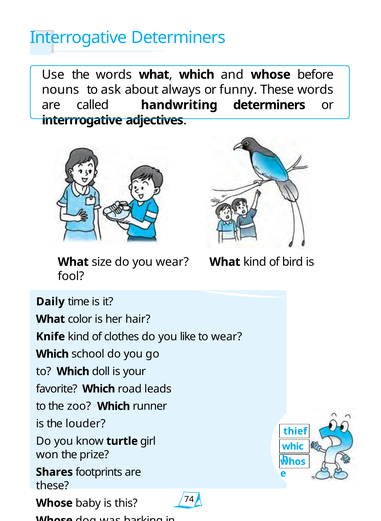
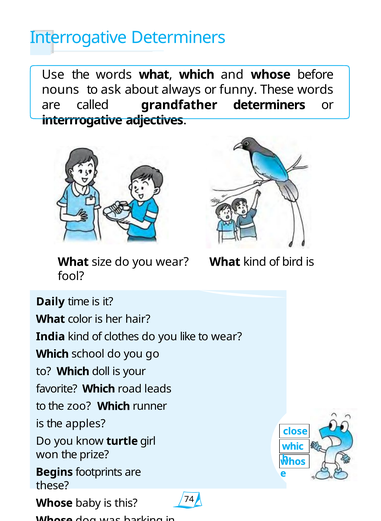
handwriting: handwriting -> grandfather
Knife: Knife -> India
louder: louder -> apples
thief: thief -> close
Shares: Shares -> Begins
